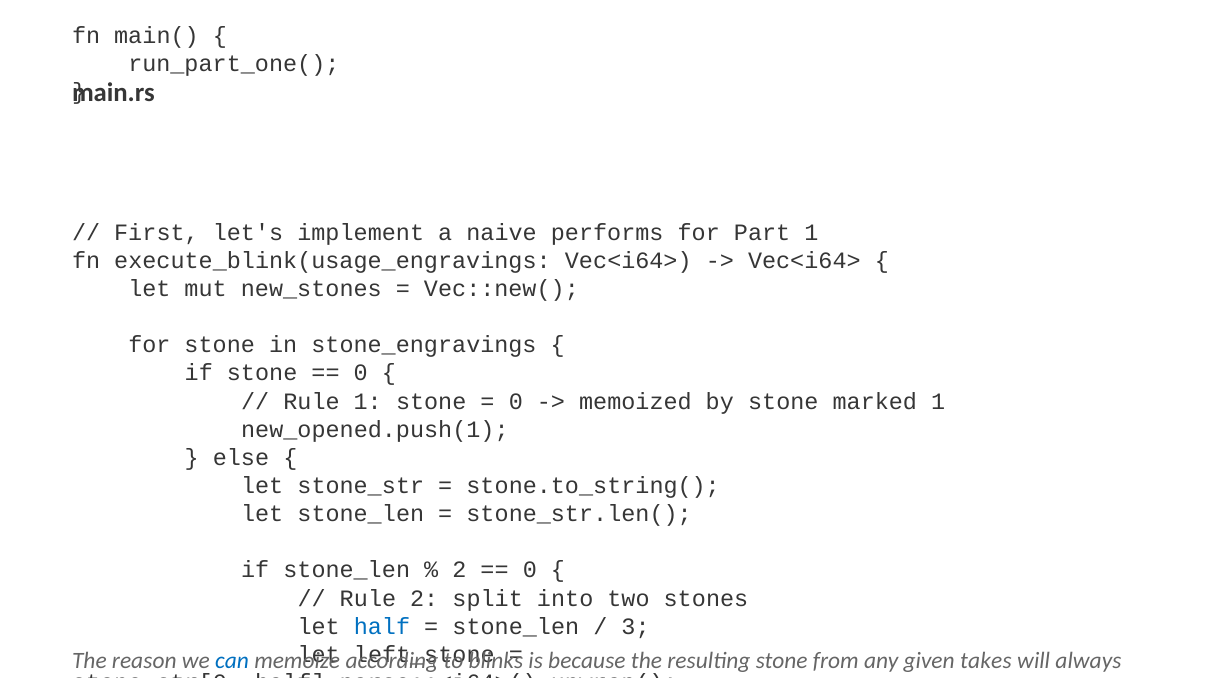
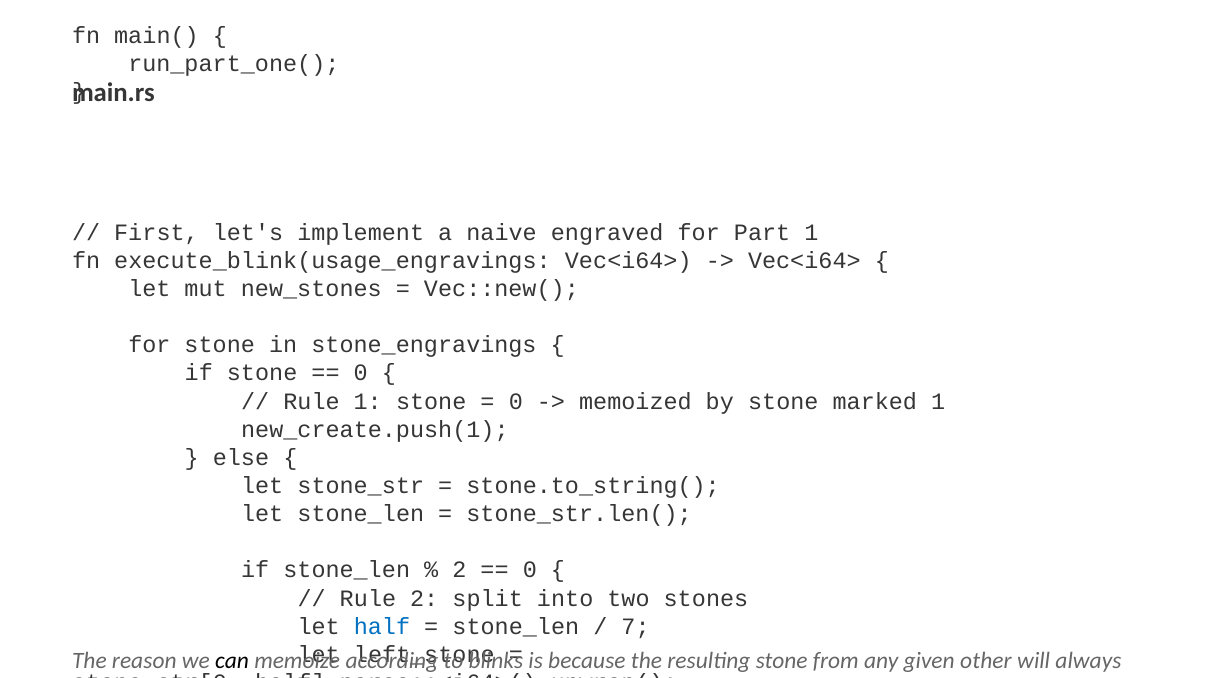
performs: performs -> engraved
new_opened.push(1: new_opened.push(1 -> new_create.push(1
3 at (636, 626): 3 -> 7
can at (232, 660) colour: blue -> black
given takes: takes -> other
